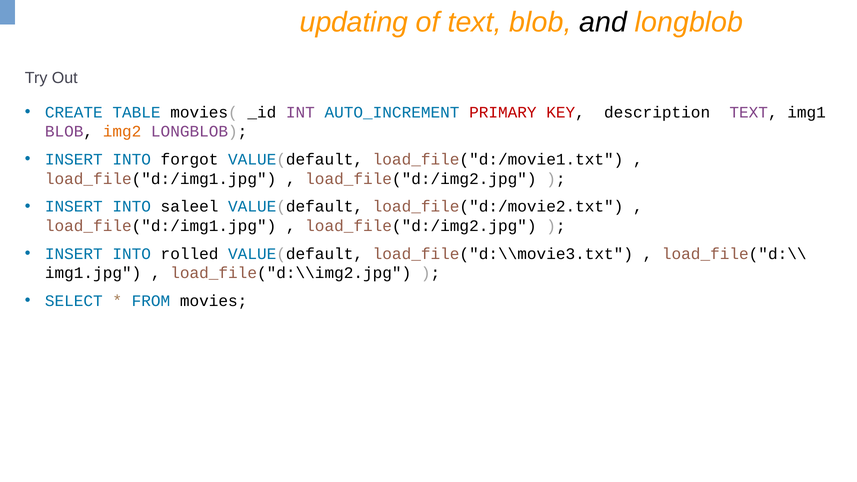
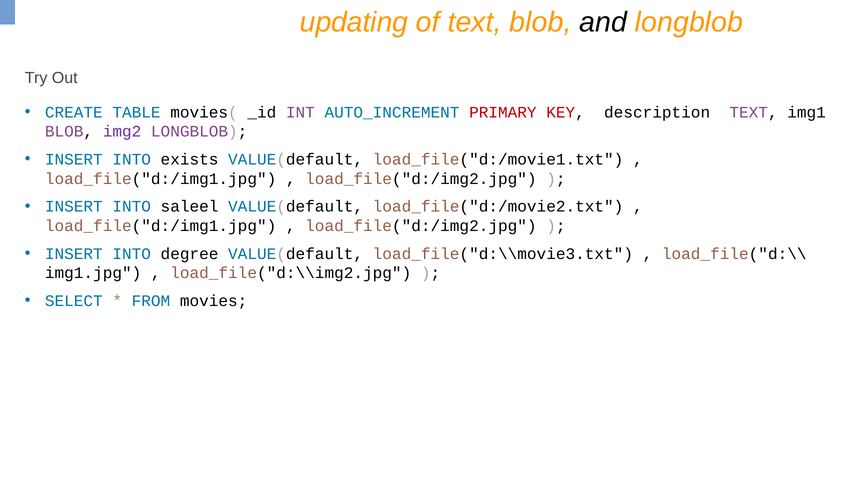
img2 colour: orange -> purple
forgot: forgot -> exists
rolled: rolled -> degree
